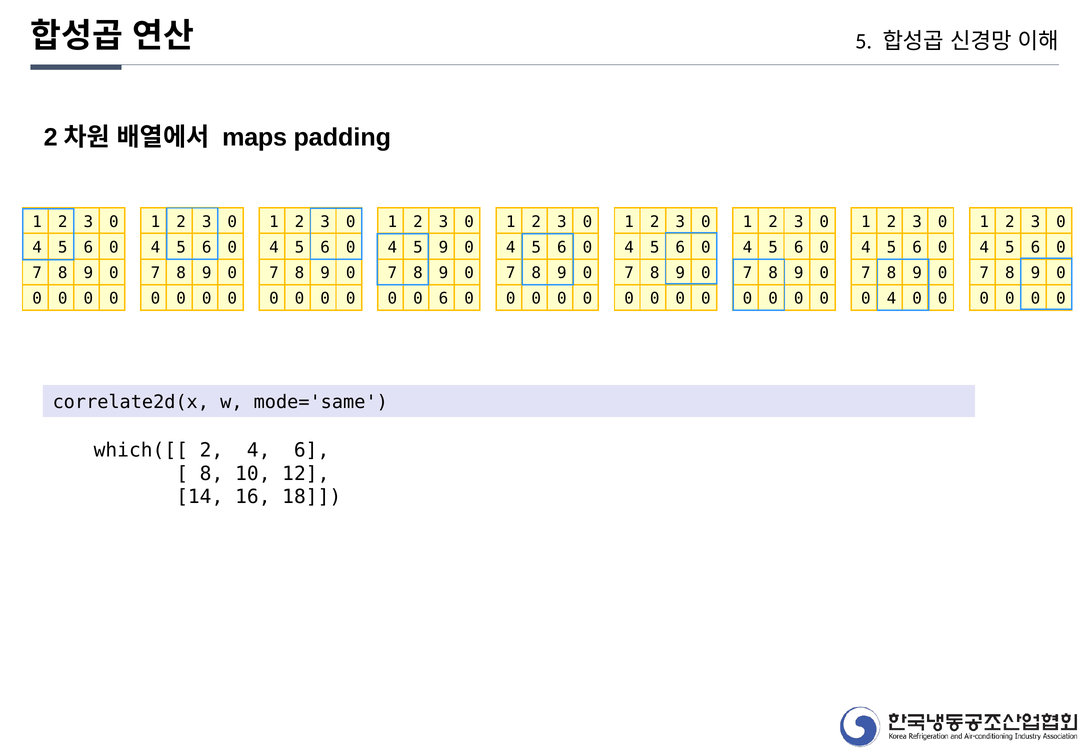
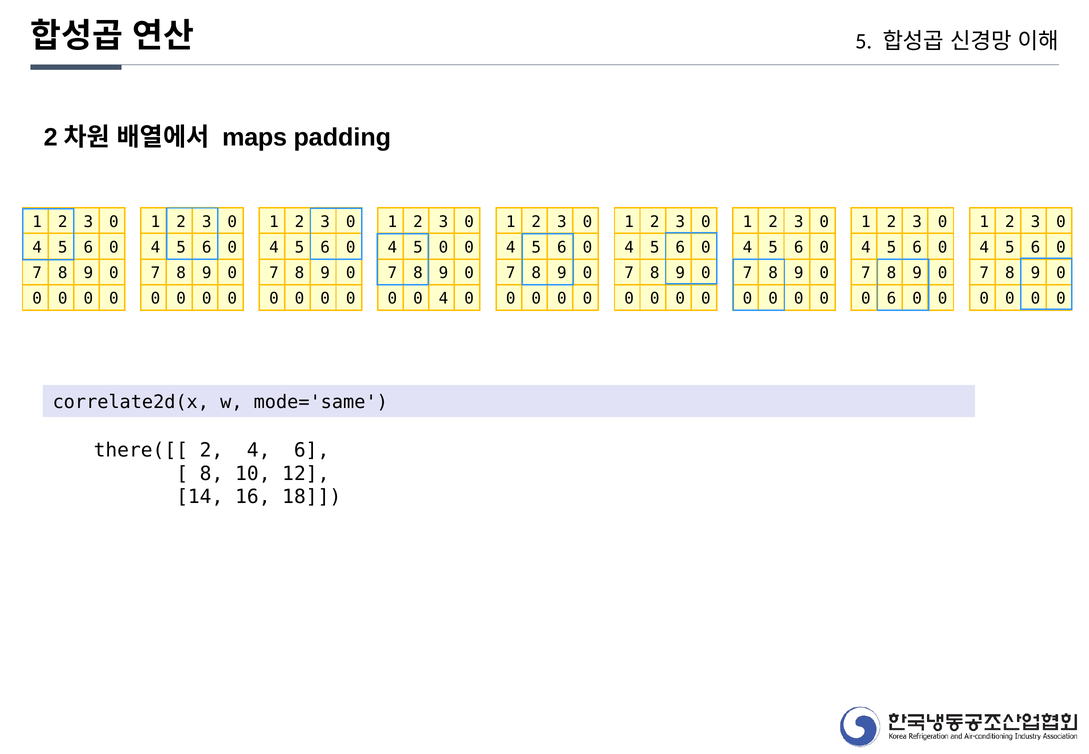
5 9: 9 -> 0
0 6: 6 -> 4
0 4: 4 -> 6
which([[: which([[ -> there([[
